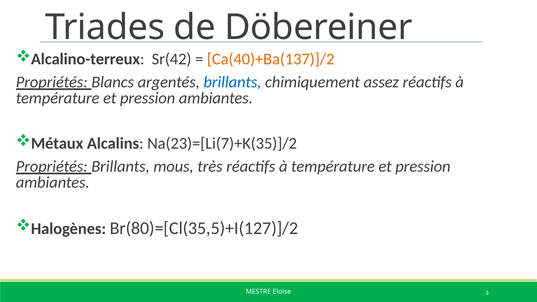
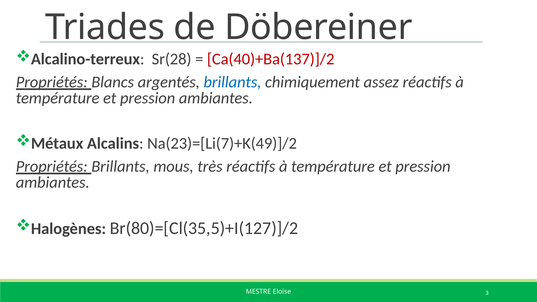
Sr(42: Sr(42 -> Sr(28
Ca(40)+Ba(137)]/2 colour: orange -> red
Na(23)=[Li(7)+K(35)]/2: Na(23)=[Li(7)+K(35)]/2 -> Na(23)=[Li(7)+K(49)]/2
